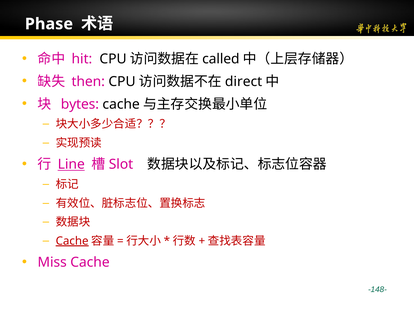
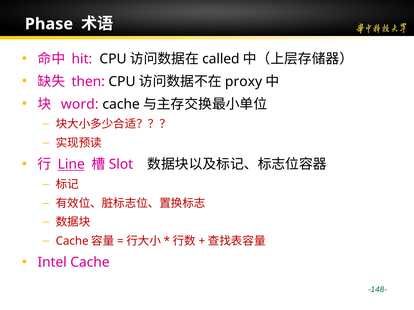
direct: direct -> proxy
bytes: bytes -> word
Cache at (72, 241) underline: present -> none
Miss: Miss -> Intel
